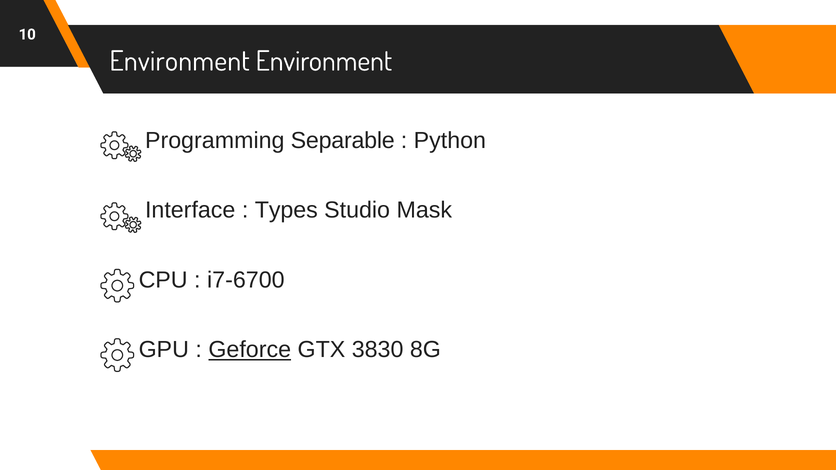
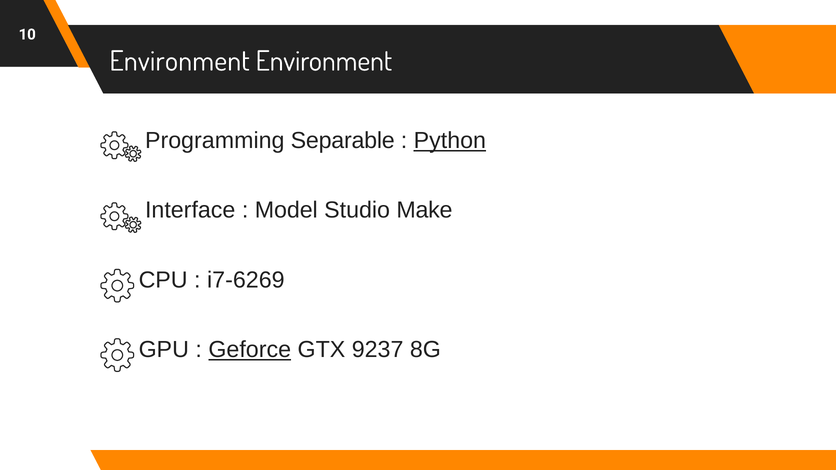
Python underline: none -> present
Types: Types -> Model
Mask: Mask -> Make
i7-6700: i7-6700 -> i7-6269
3830: 3830 -> 9237
